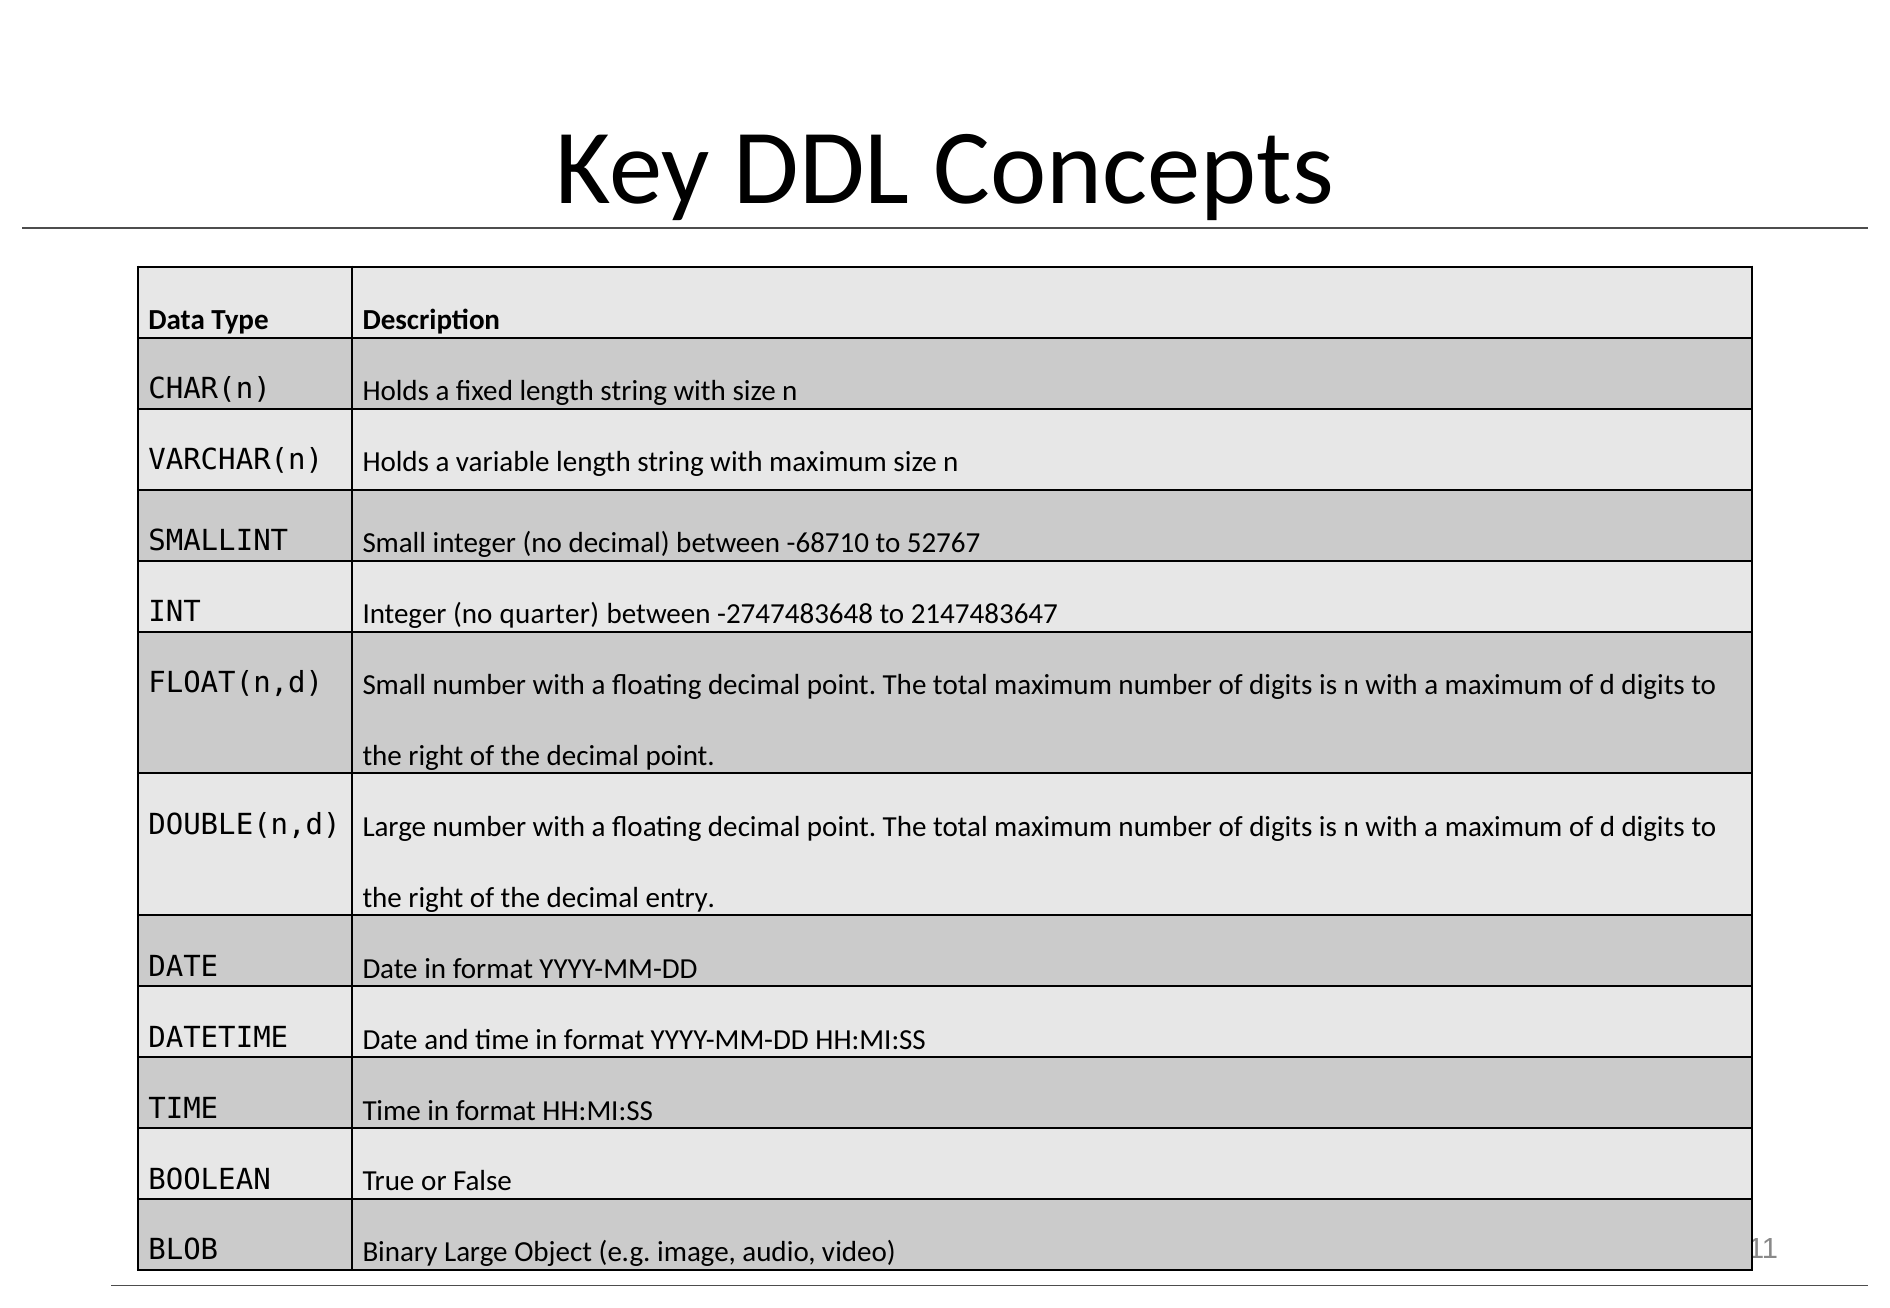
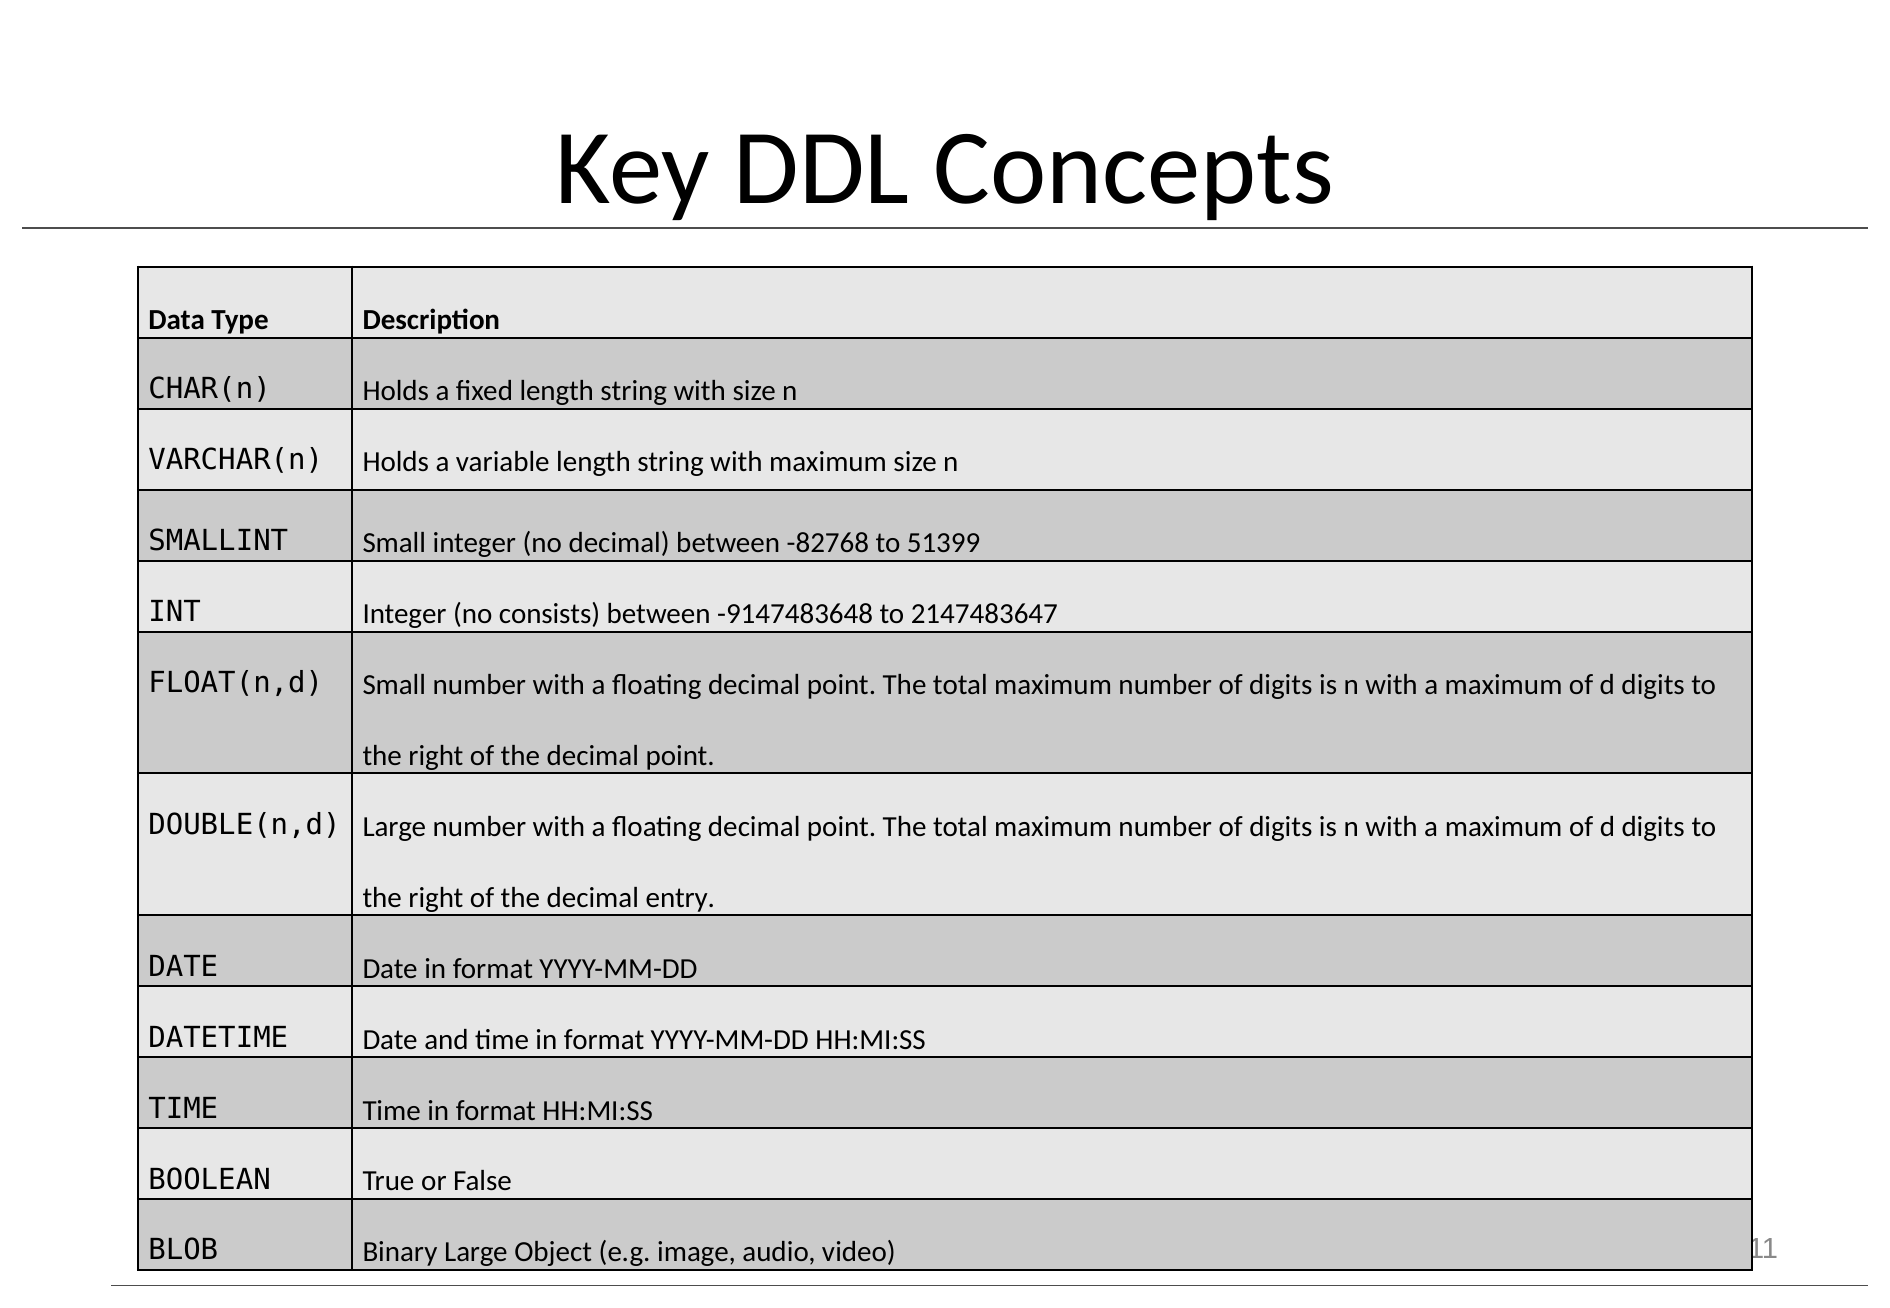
-68710: -68710 -> -82768
52767: 52767 -> 51399
quarter: quarter -> consists
-2747483648: -2747483648 -> -9147483648
